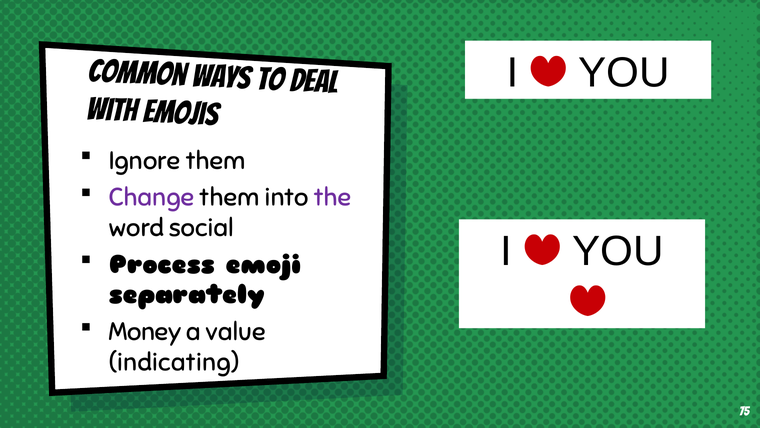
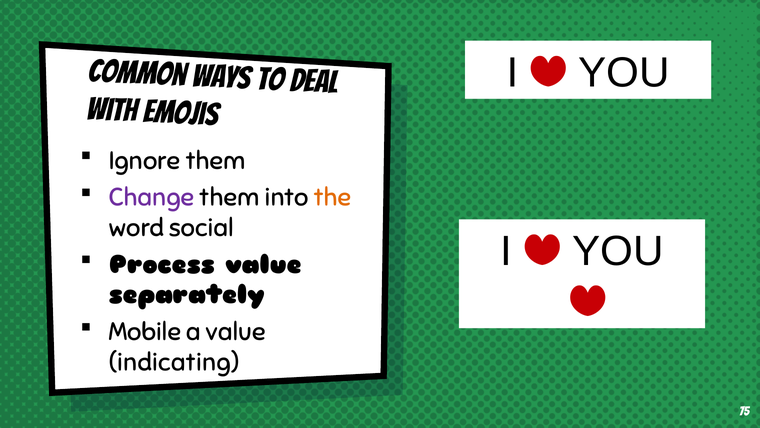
the colour: purple -> orange
Process emoji: emoji -> value
Money: Money -> Mobile
